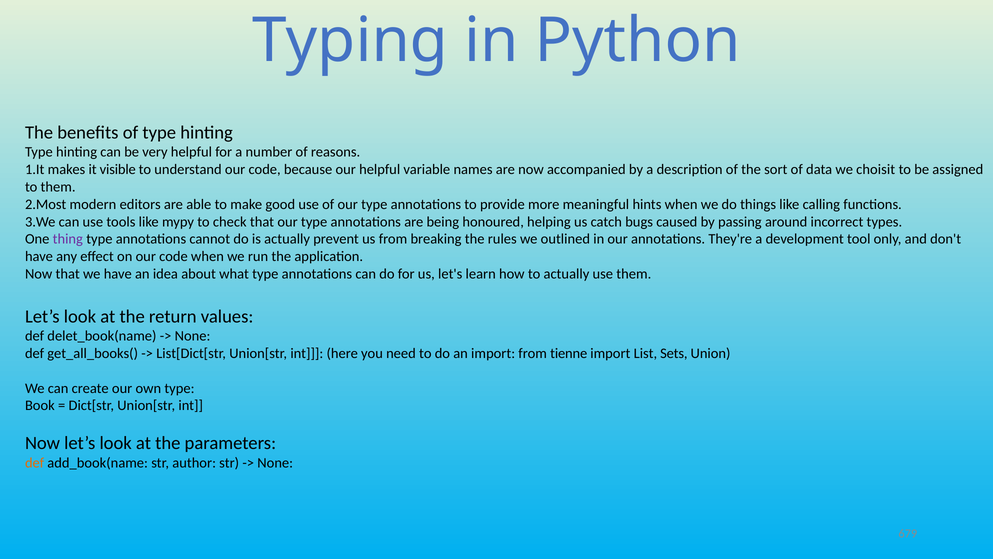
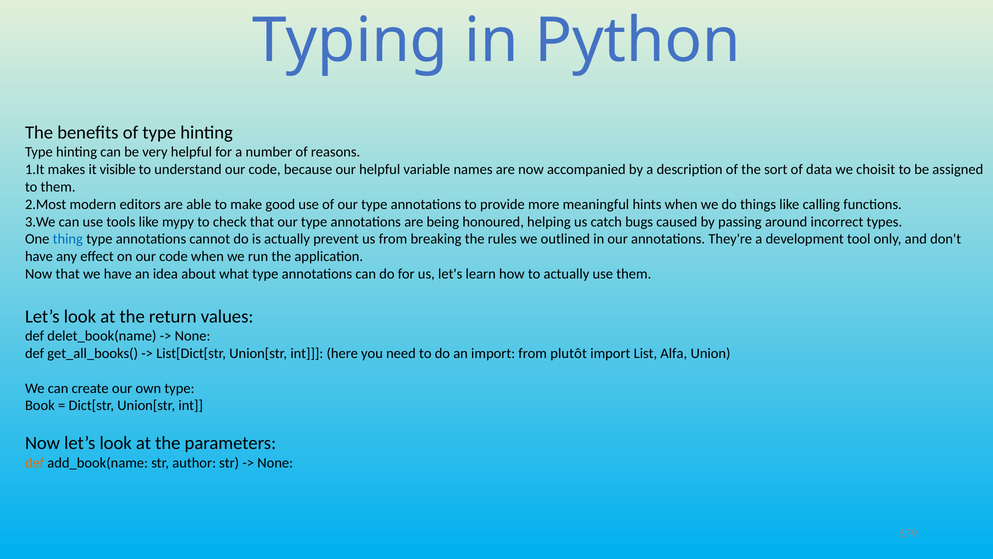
thing colour: purple -> blue
tienne: tienne -> plutôt
Sets: Sets -> Alfa
